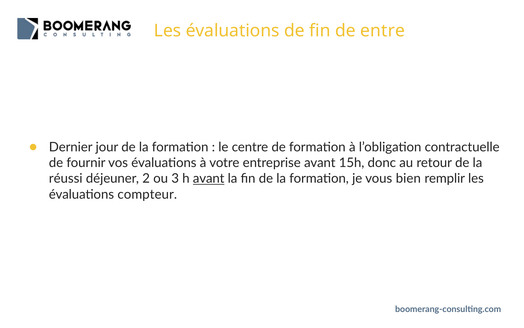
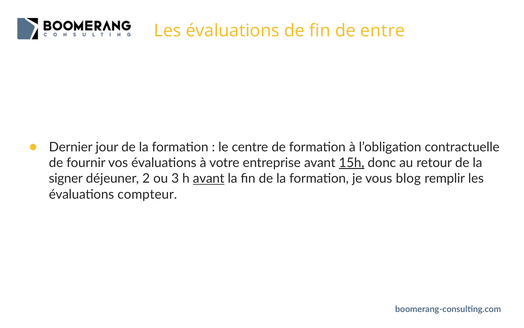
15h underline: none -> present
réussi: réussi -> signer
bien: bien -> blog
